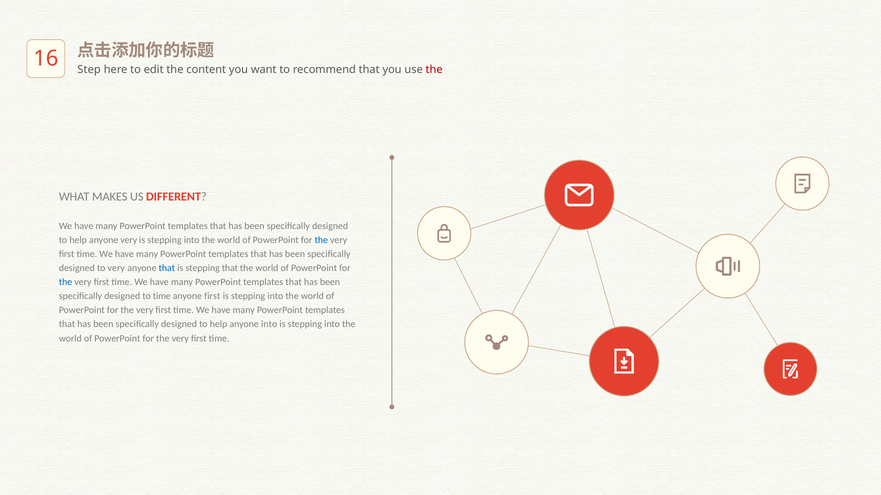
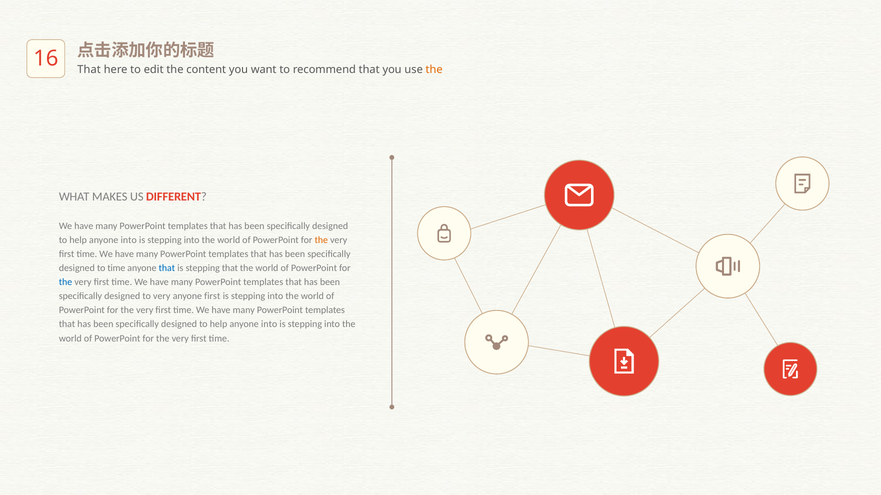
Step at (89, 69): Step -> That
the at (434, 69) colour: red -> orange
very at (129, 240): very -> into
the at (321, 240) colour: blue -> orange
to very: very -> time
to time: time -> very
